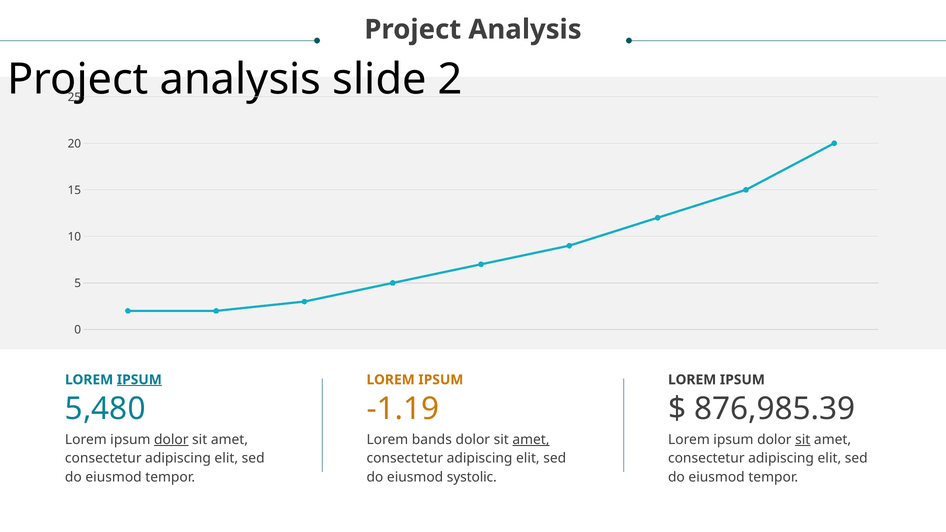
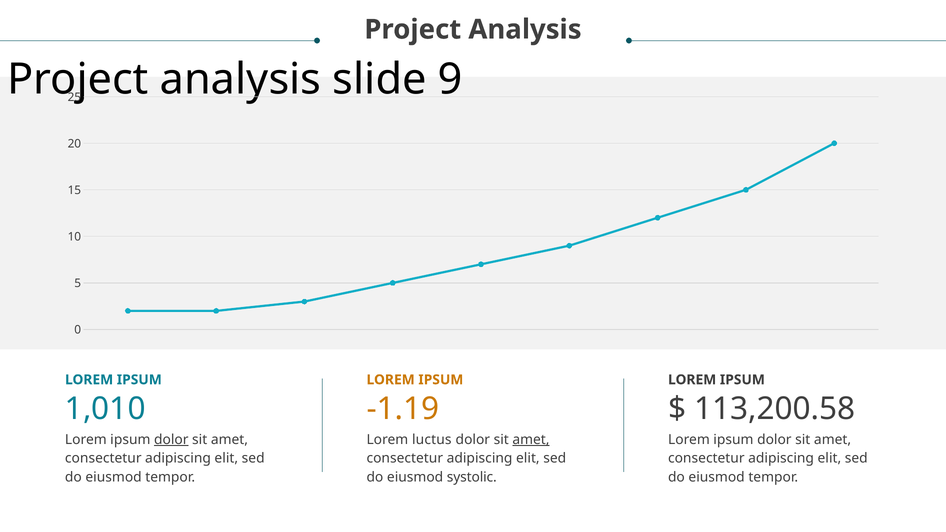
2: 2 -> 9
IPSUM at (139, 380) underline: present -> none
5,480: 5,480 -> 1,010
876,985.39: 876,985.39 -> 113,200.58
bands: bands -> luctus
sit at (803, 440) underline: present -> none
